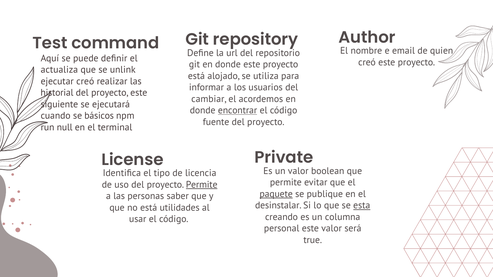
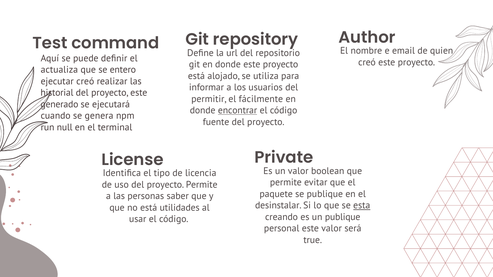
unlink: unlink -> entero
cambiar: cambiar -> permitir
acordemos: acordemos -> fácilmente
siguiente: siguiente -> generado
básicos: básicos -> genera
Permite at (202, 185) underline: present -> none
paquete underline: present -> none
un columna: columna -> publique
